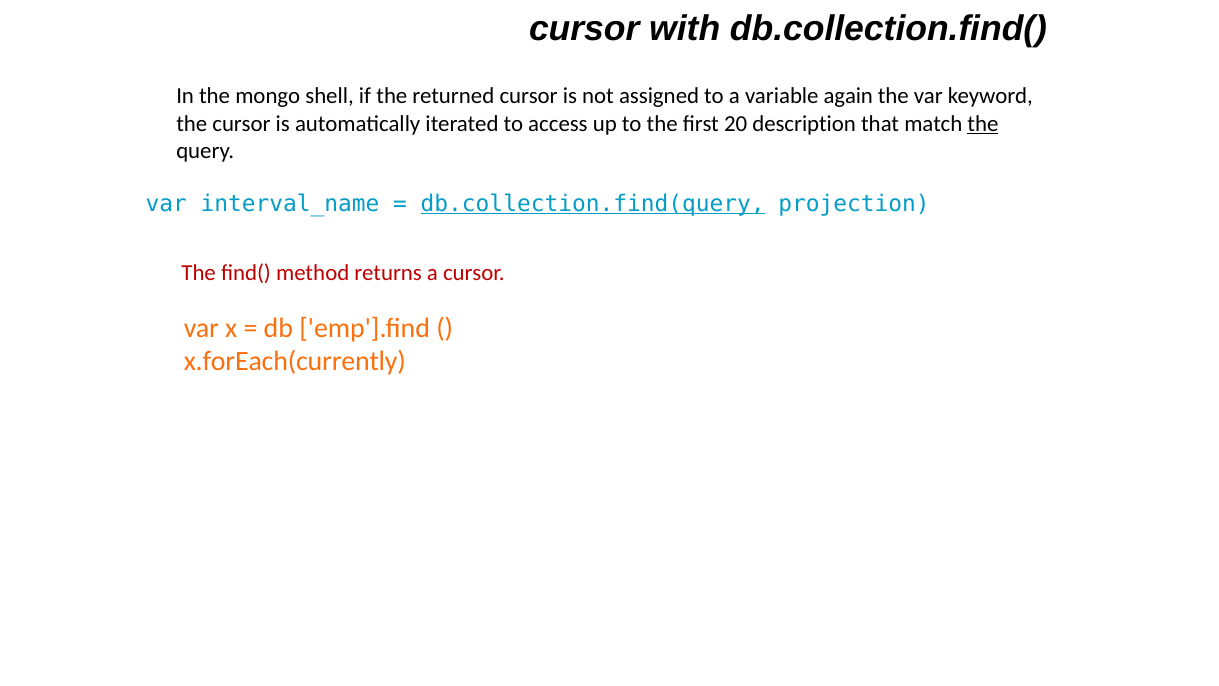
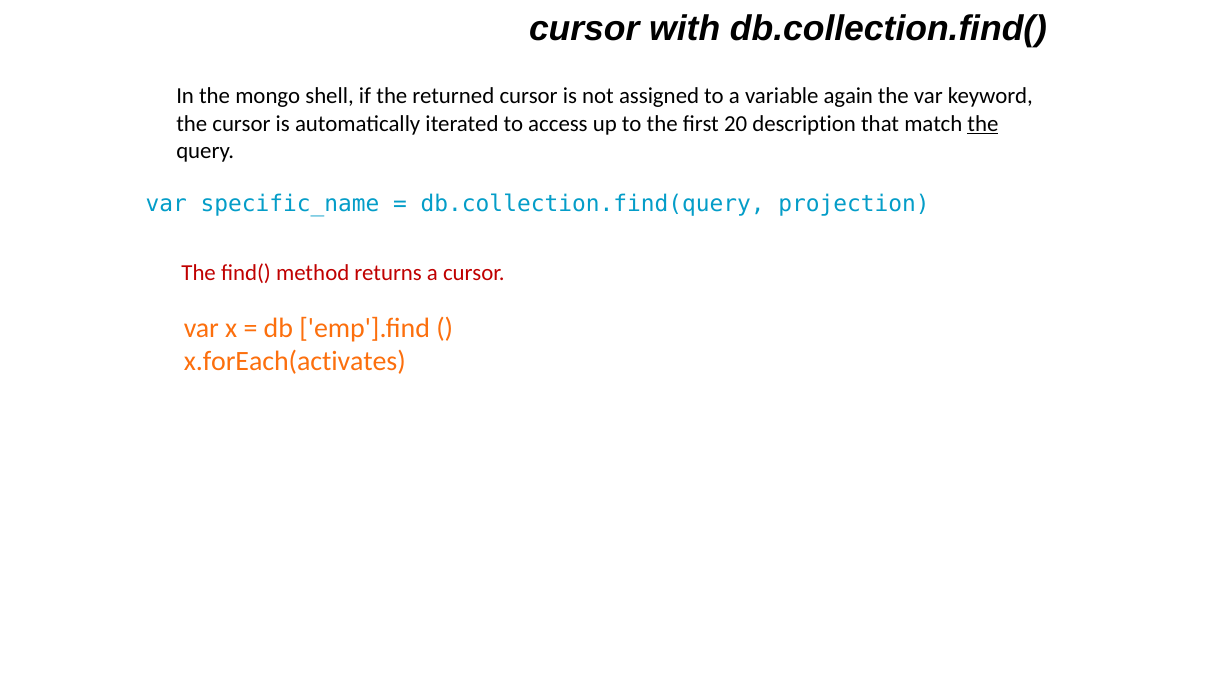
interval_name: interval_name -> specific_name
db.collection.find(query underline: present -> none
x.forEach(currently: x.forEach(currently -> x.forEach(activates
